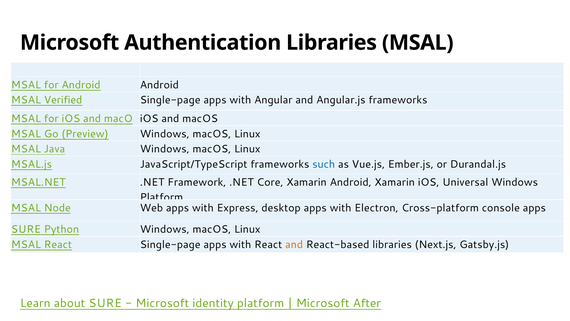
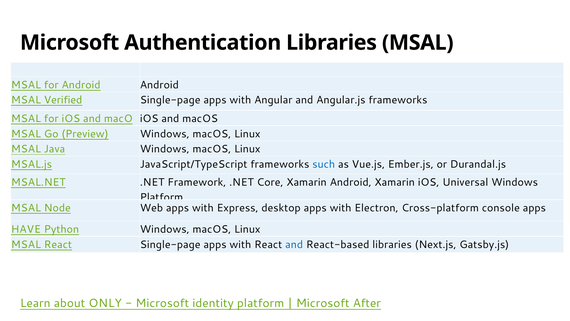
SURE at (26, 229): SURE -> HAVE
and at (294, 244) colour: orange -> blue
about SURE: SURE -> ONLY
